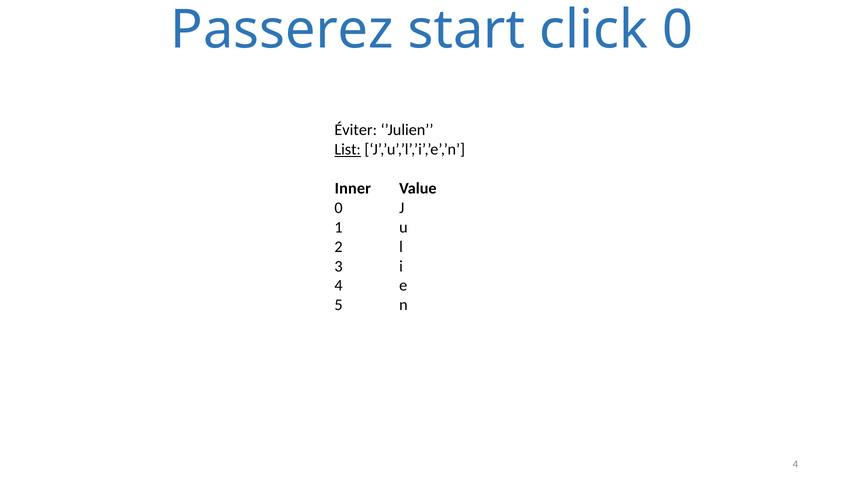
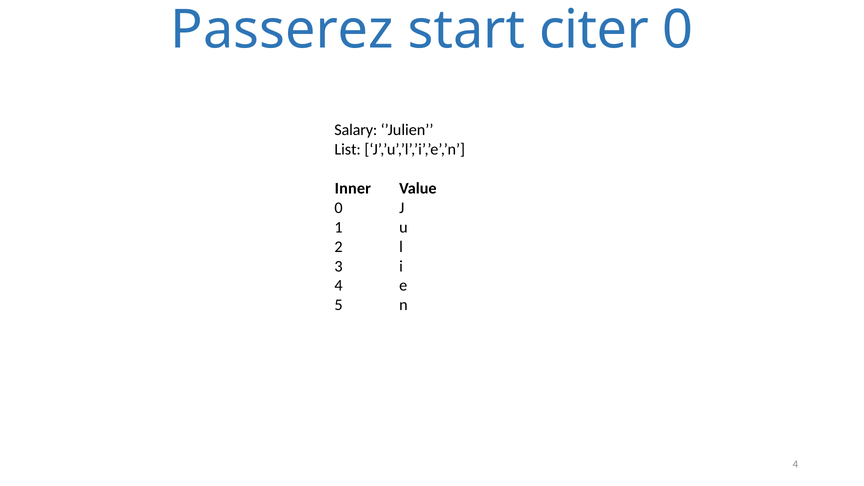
click: click -> citer
Éviter: Éviter -> Salary
List underline: present -> none
